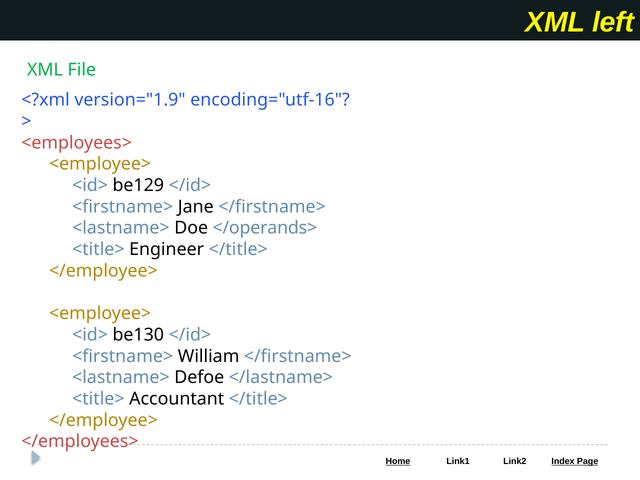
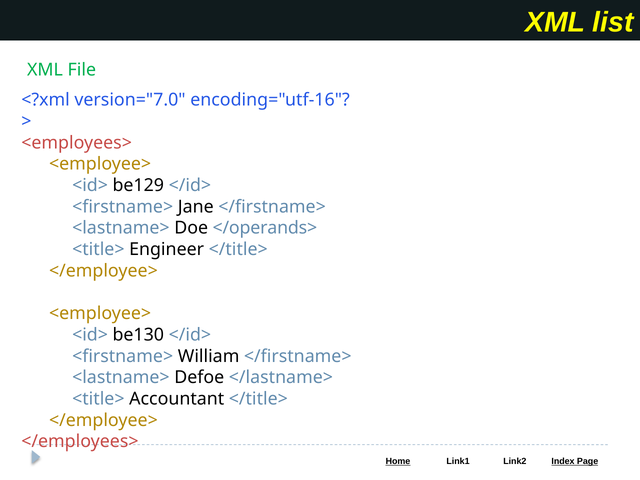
left: left -> list
version="1.9: version="1.9 -> version="7.0
